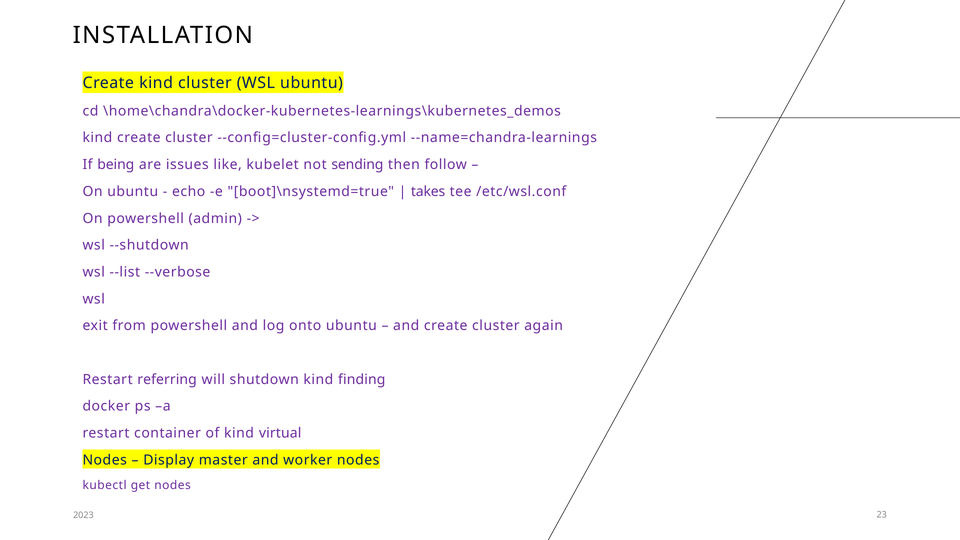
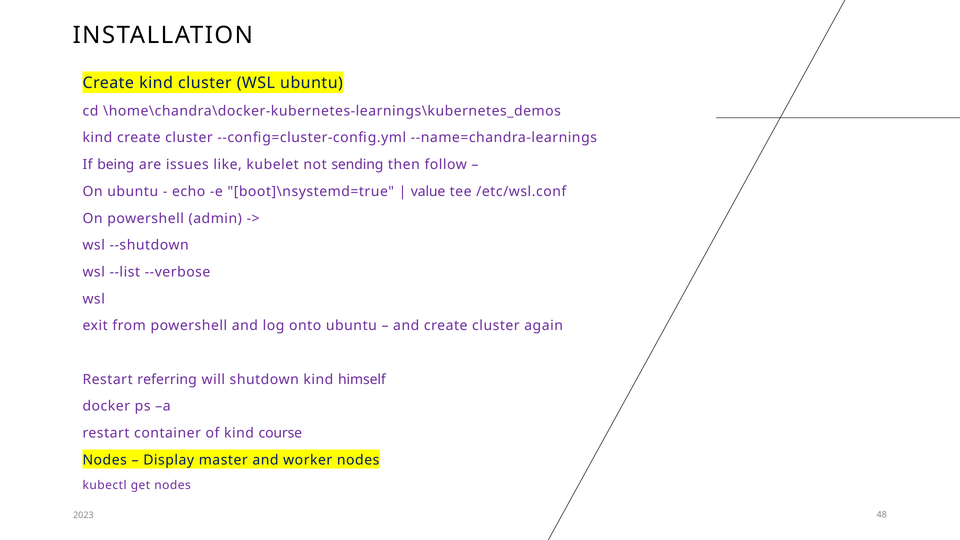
takes: takes -> value
finding: finding -> himself
virtual: virtual -> course
23: 23 -> 48
